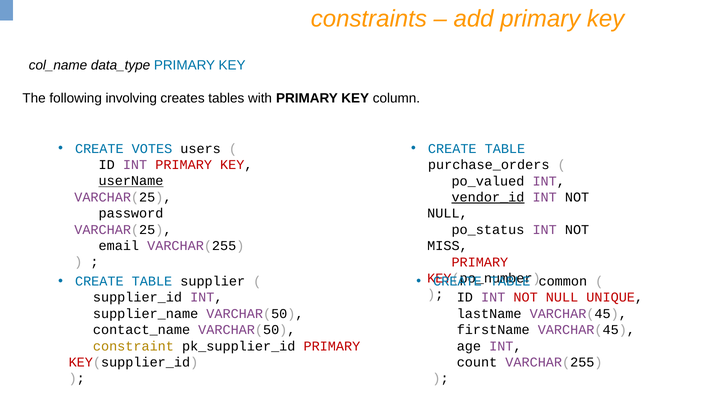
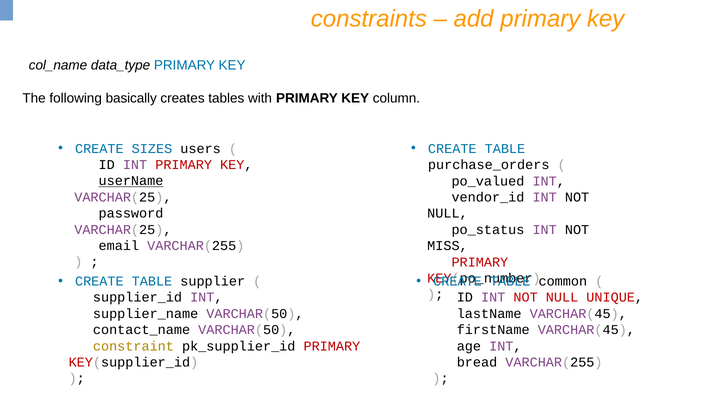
involving: involving -> basically
VOTES: VOTES -> SIZES
vendor_id underline: present -> none
count: count -> bread
